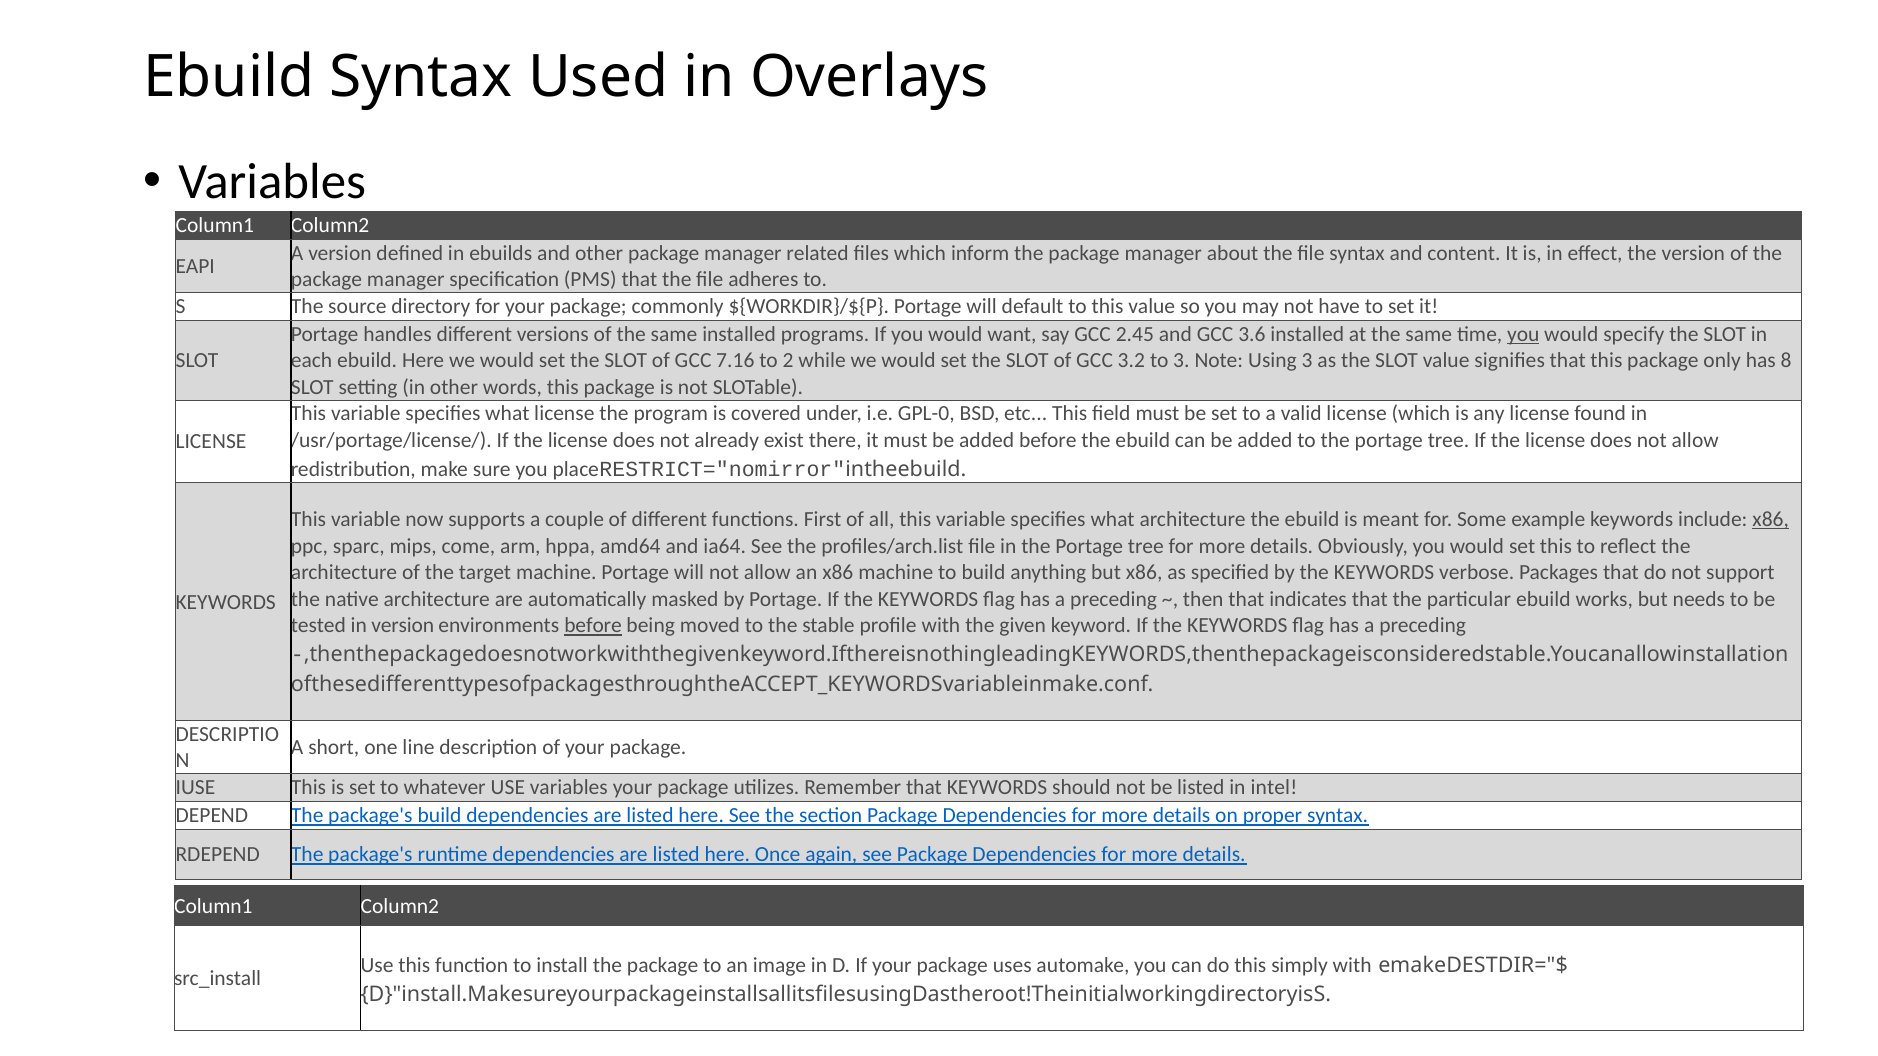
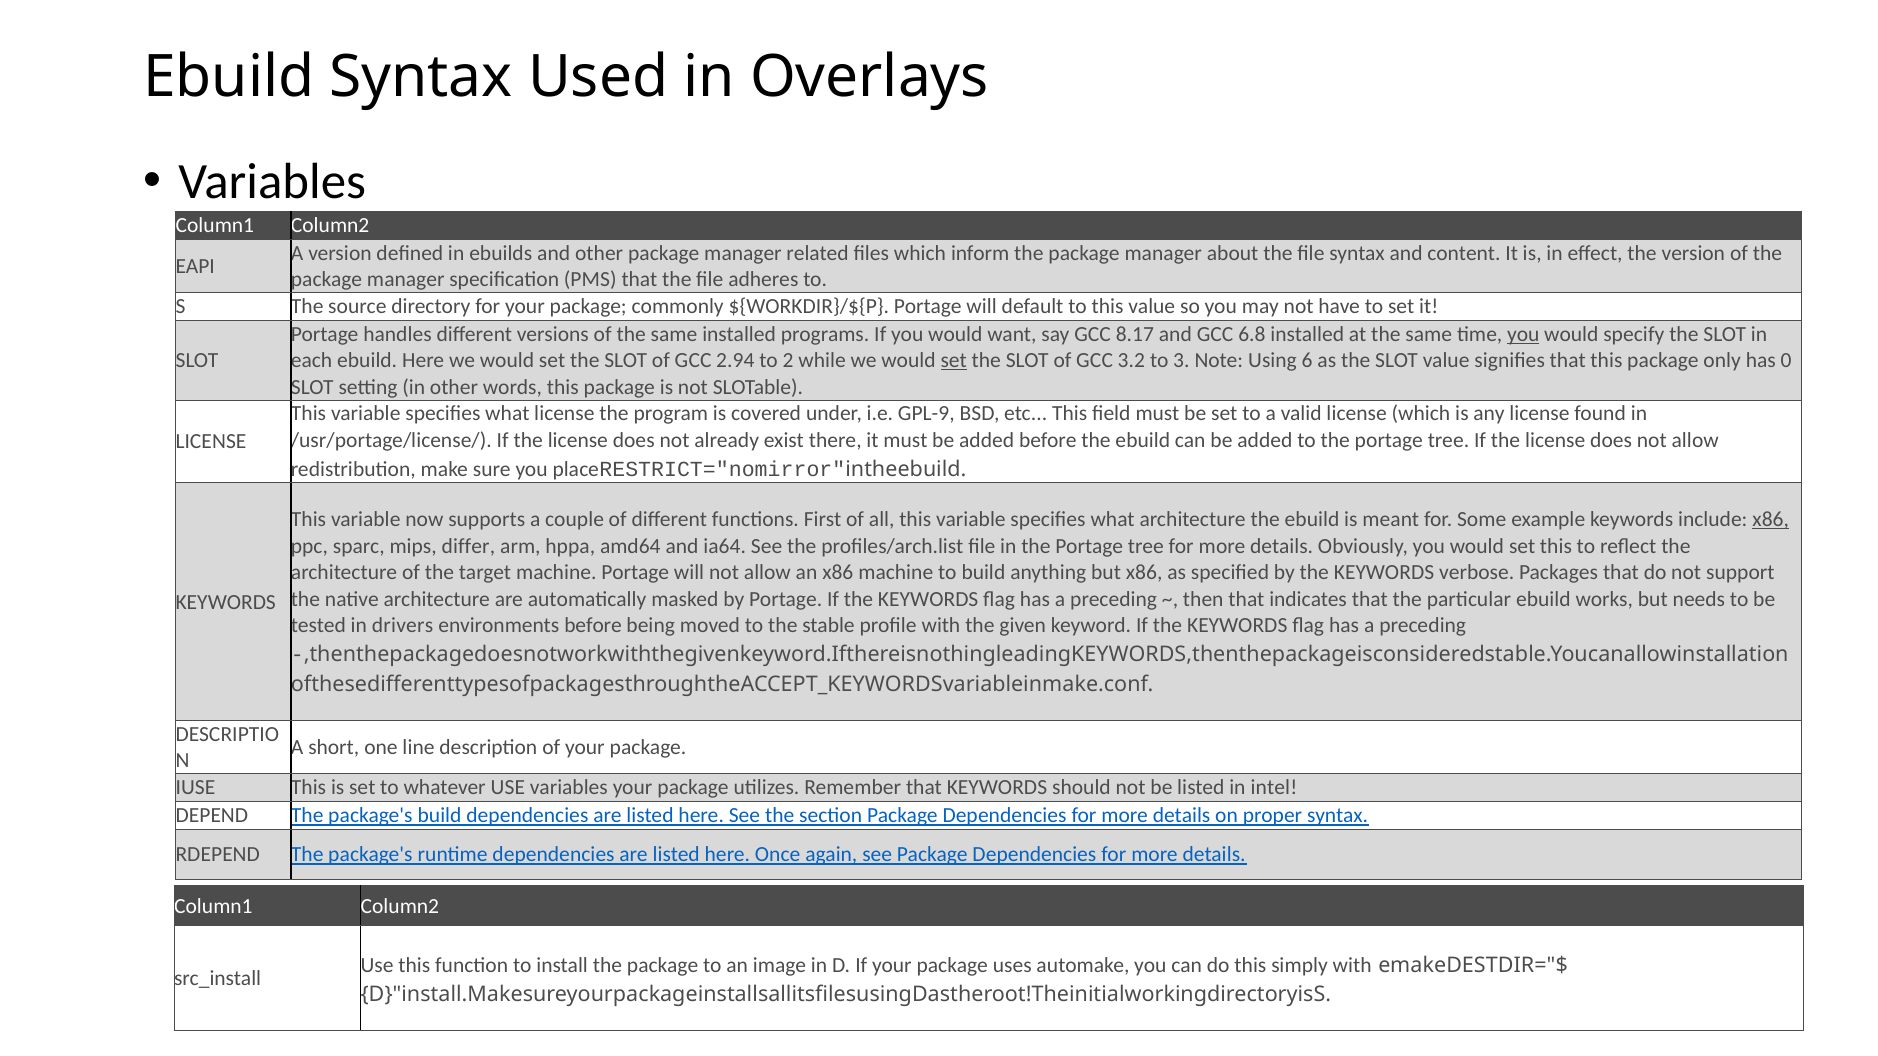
2.45: 2.45 -> 8.17
3.6: 3.6 -> 6.8
7.16: 7.16 -> 2.94
set at (954, 361) underline: none -> present
Using 3: 3 -> 6
8: 8 -> 0
GPL-0: GPL-0 -> GPL-9
come: come -> differ
in version: version -> drivers
before at (593, 626) underline: present -> none
